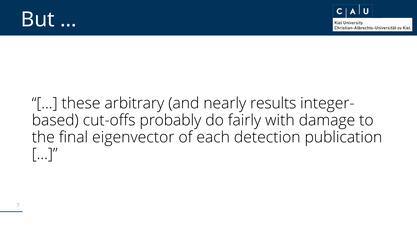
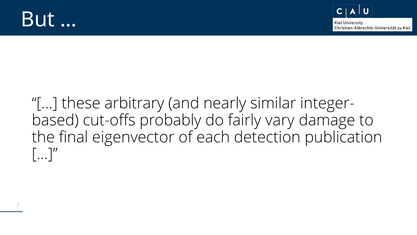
results: results -> similar
with: with -> vary
